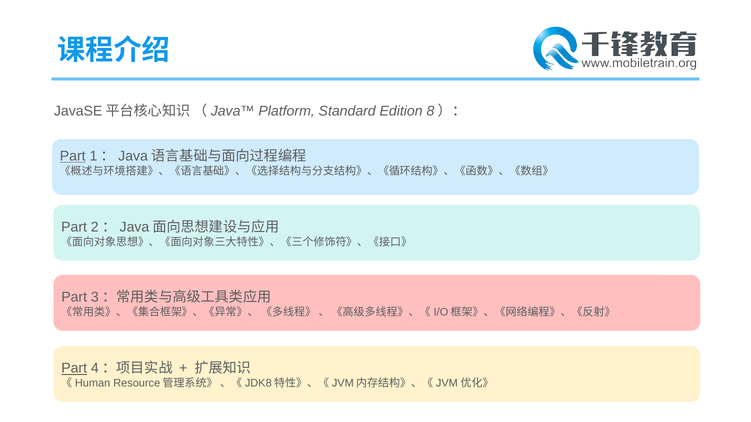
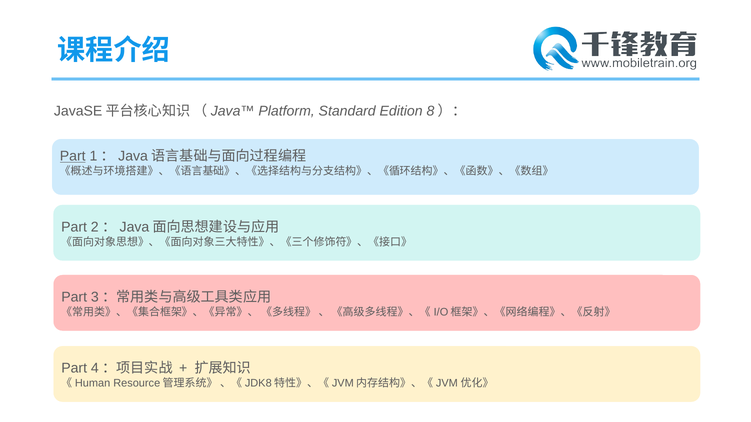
Part at (74, 369) underline: present -> none
